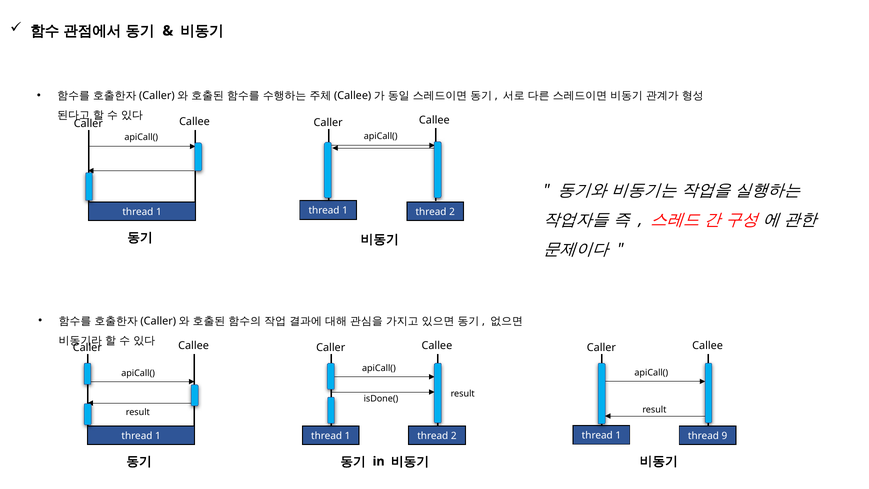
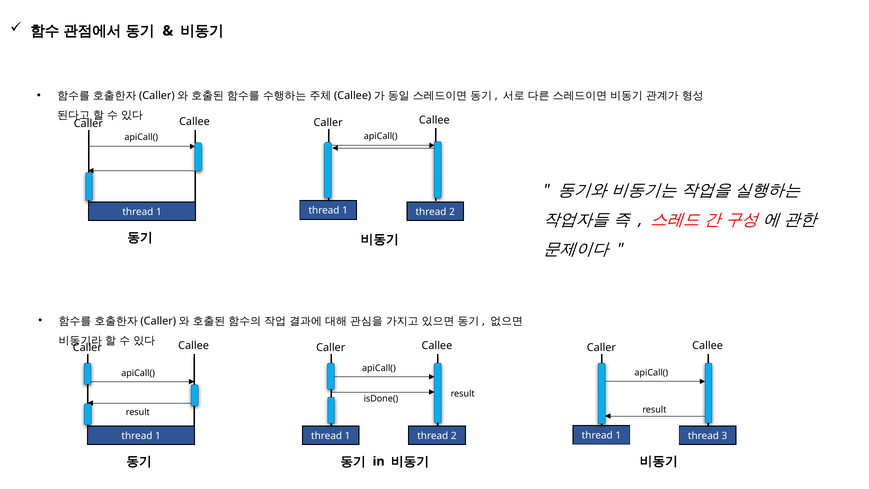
9: 9 -> 3
